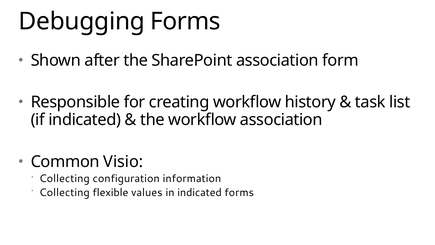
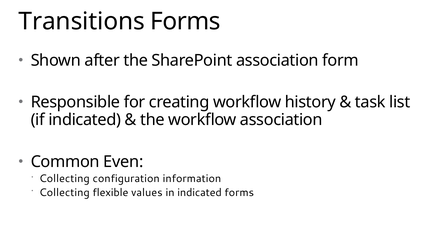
Debugging: Debugging -> Transitions
Visio: Visio -> Even
